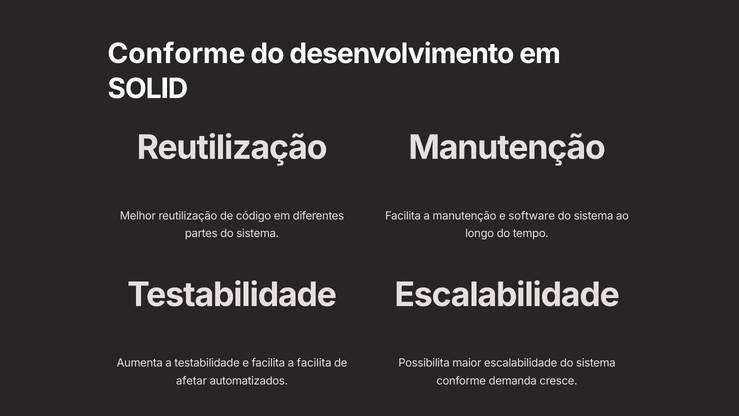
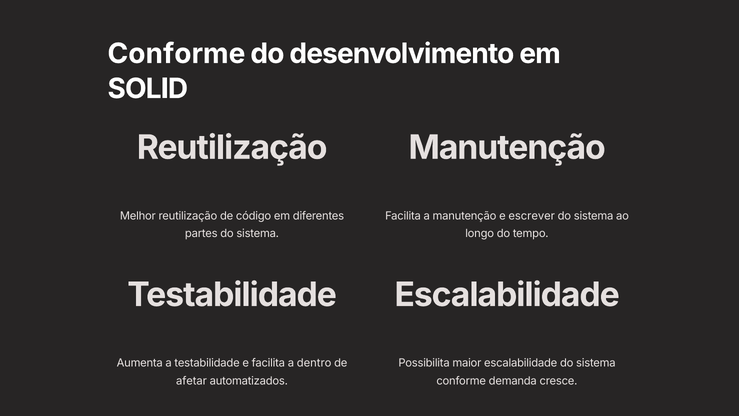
software: software -> escrever
a facilita: facilita -> dentro
